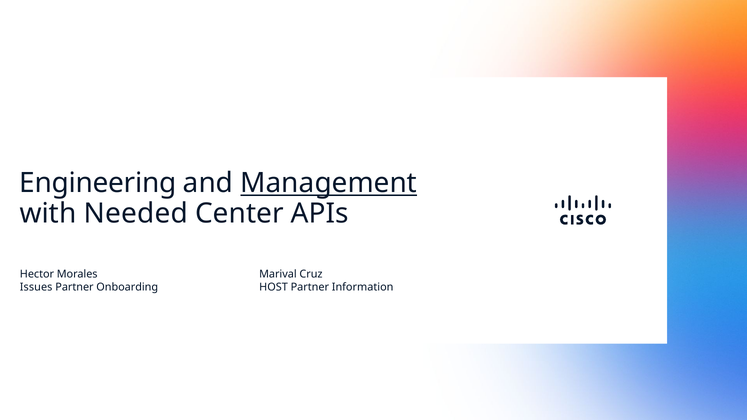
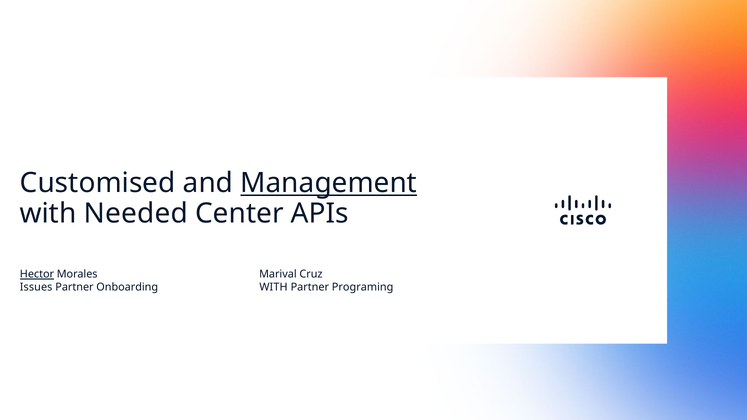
Engineering: Engineering -> Customised
Hector underline: none -> present
HOST at (274, 288): HOST -> WITH
Information: Information -> Programing
